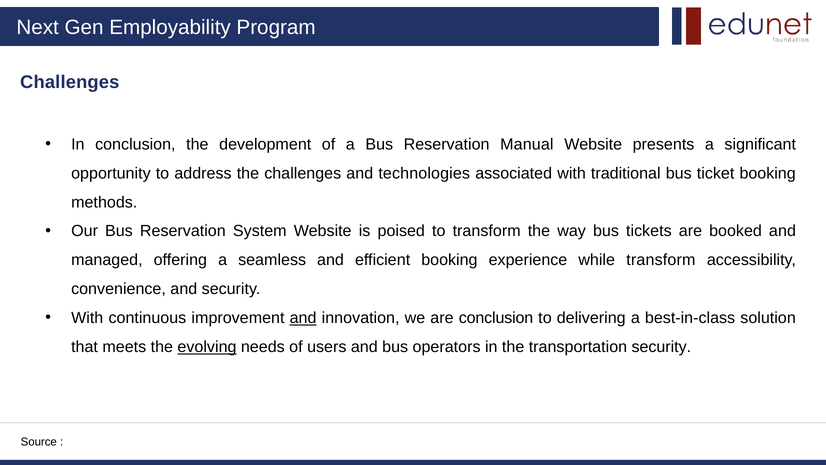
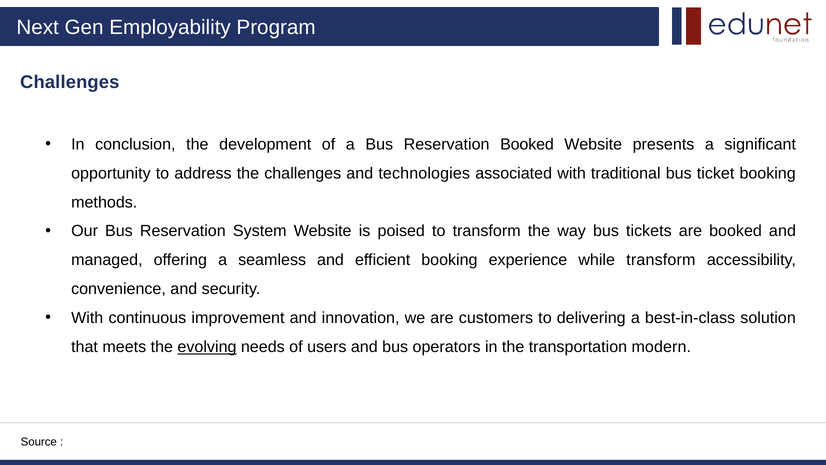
Reservation Manual: Manual -> Booked
and at (303, 318) underline: present -> none
are conclusion: conclusion -> customers
transportation security: security -> modern
